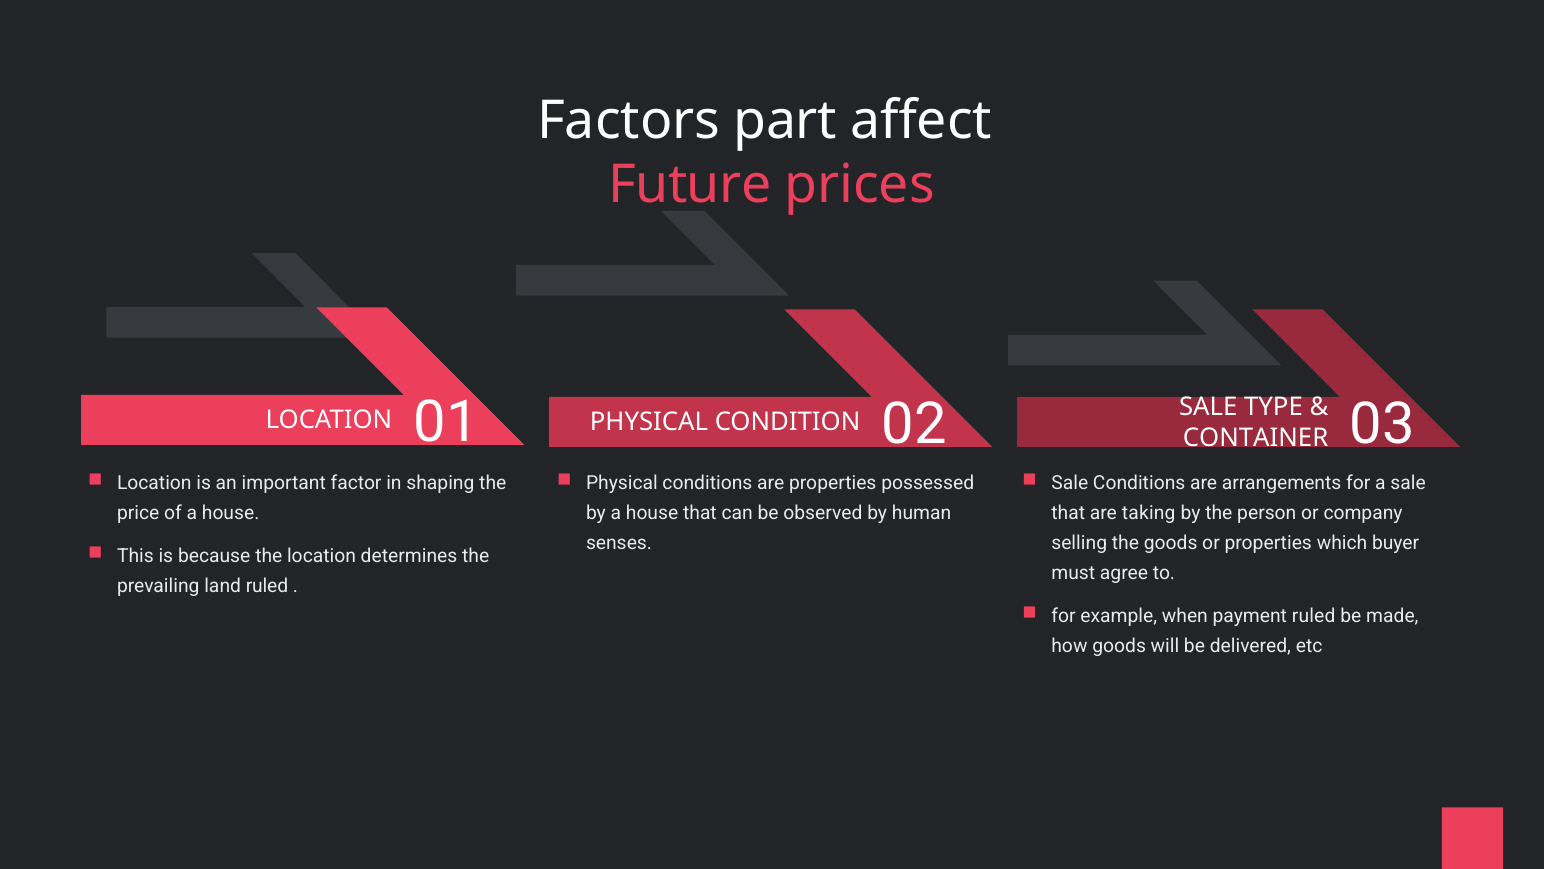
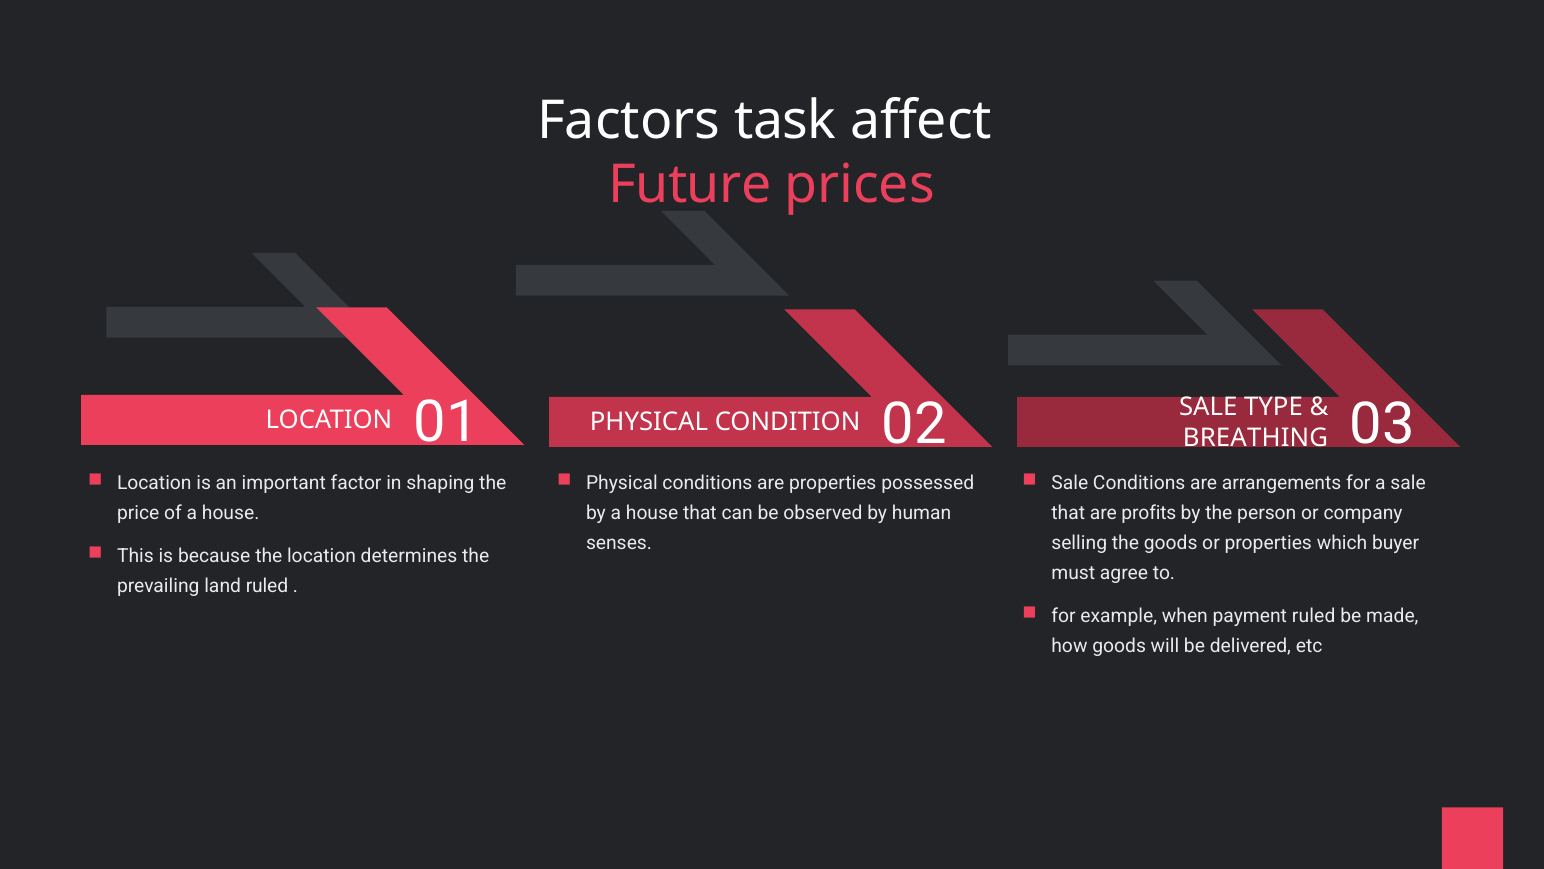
part: part -> task
CONTAINER: CONTAINER -> BREATHING
taking: taking -> profits
